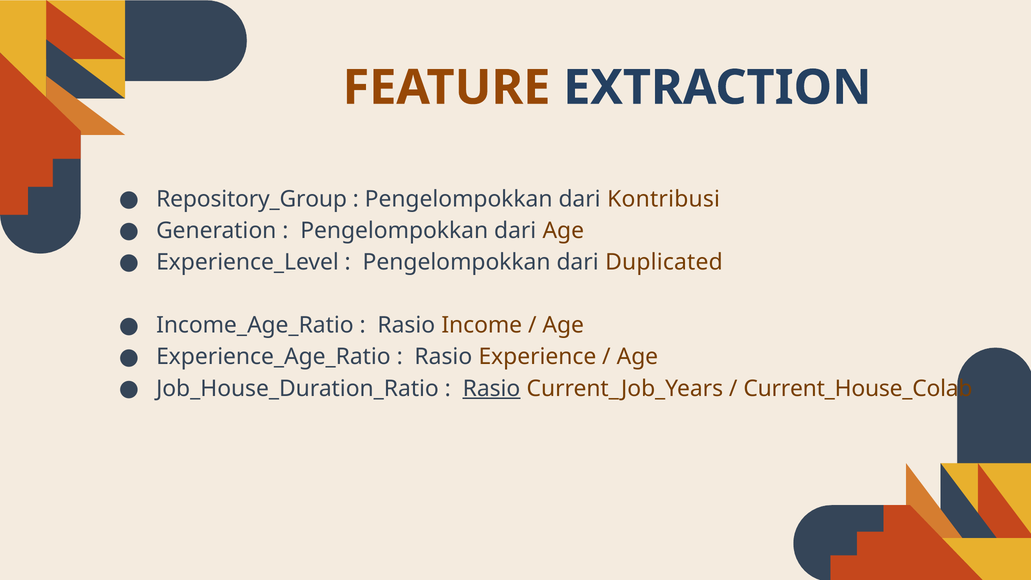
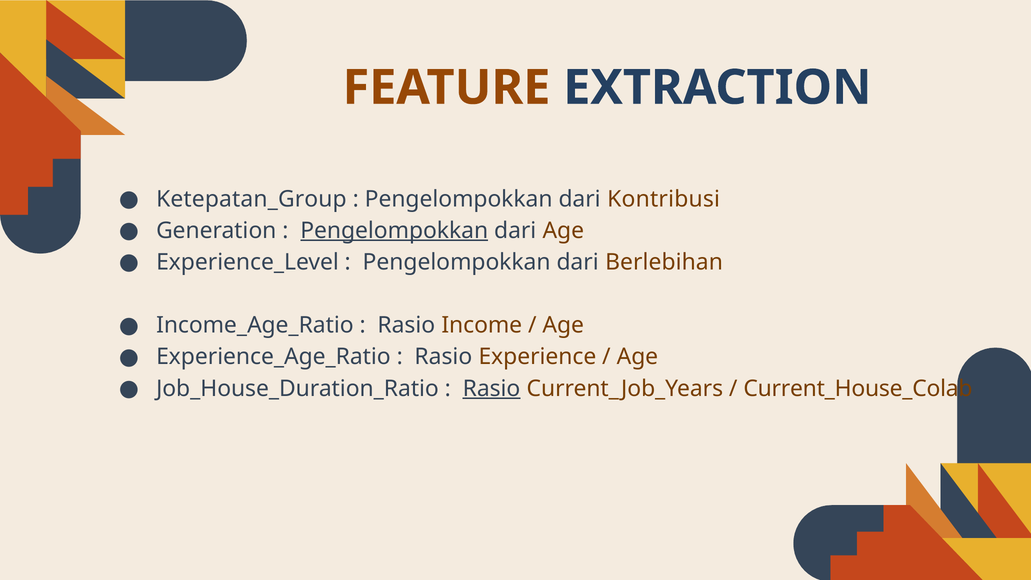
Repository_Group: Repository_Group -> Ketepatan_Group
Pengelompokkan at (394, 231) underline: none -> present
Duplicated: Duplicated -> Berlebihan
